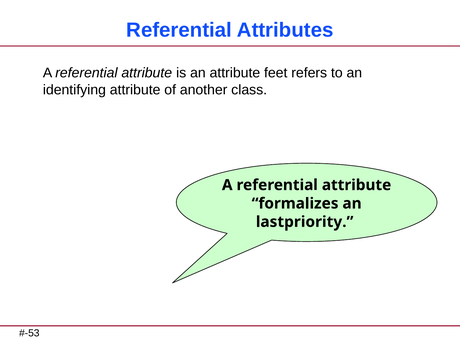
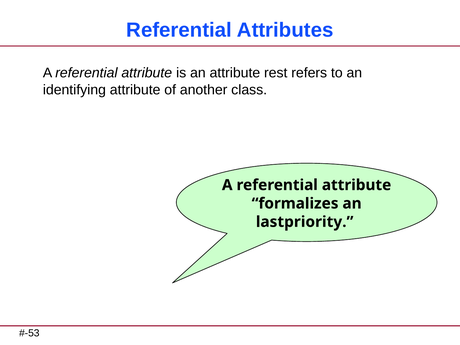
feet: feet -> rest
